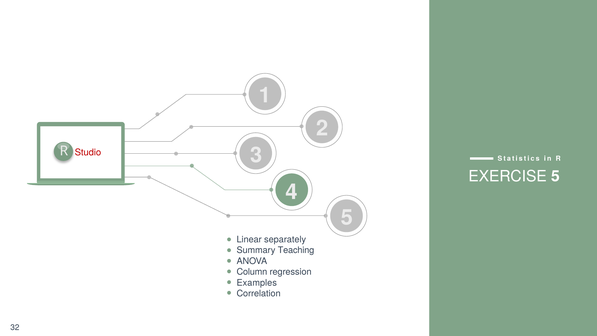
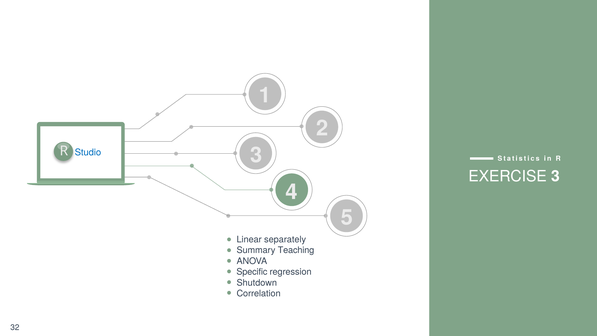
Studio colour: red -> blue
EXERCISE 5: 5 -> 3
Column: Column -> Specific
Examples: Examples -> Shutdown
